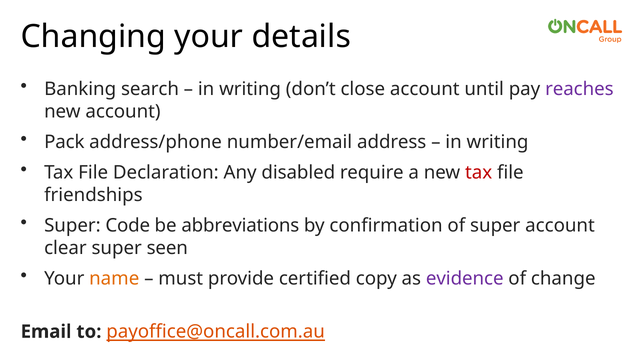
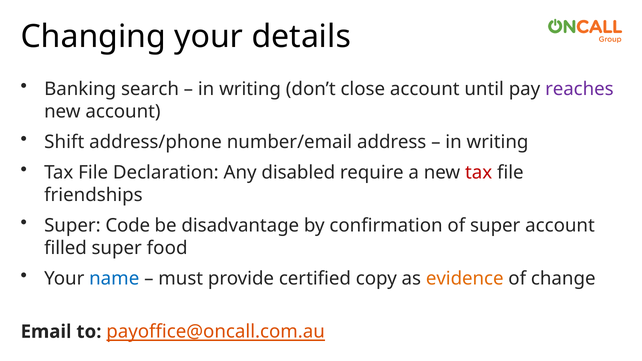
Pack: Pack -> Shift
abbreviations: abbreviations -> disadvantage
clear: clear -> filled
seen: seen -> food
name colour: orange -> blue
evidence colour: purple -> orange
